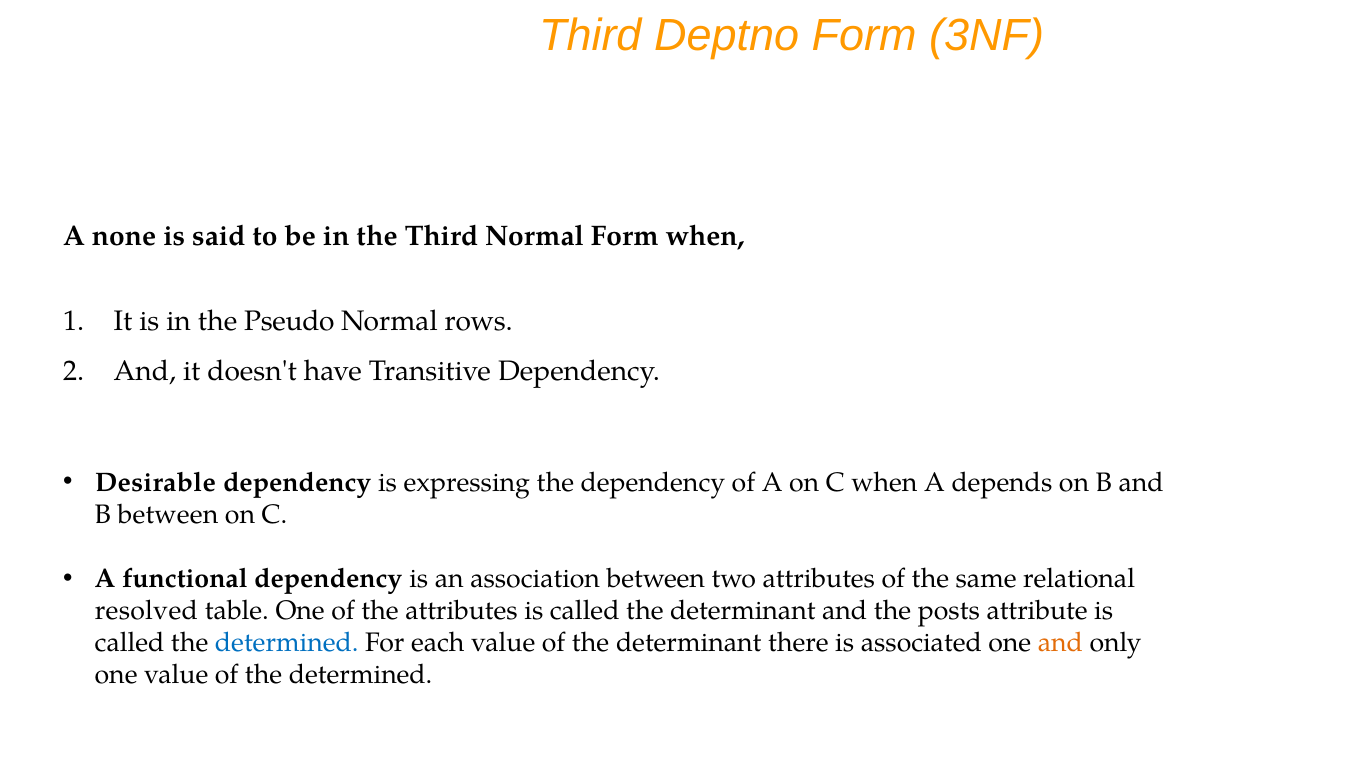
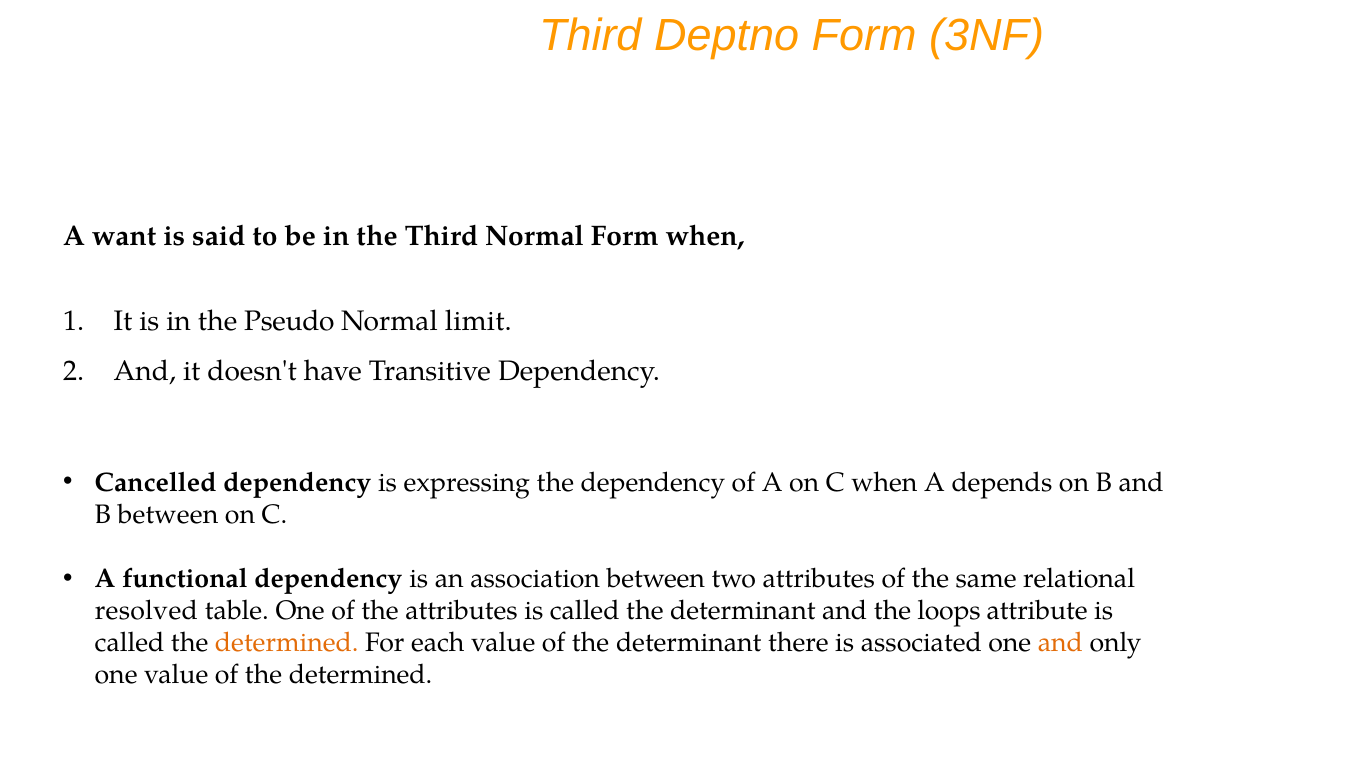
none: none -> want
rows: rows -> limit
Desirable: Desirable -> Cancelled
posts: posts -> loops
determined at (287, 642) colour: blue -> orange
